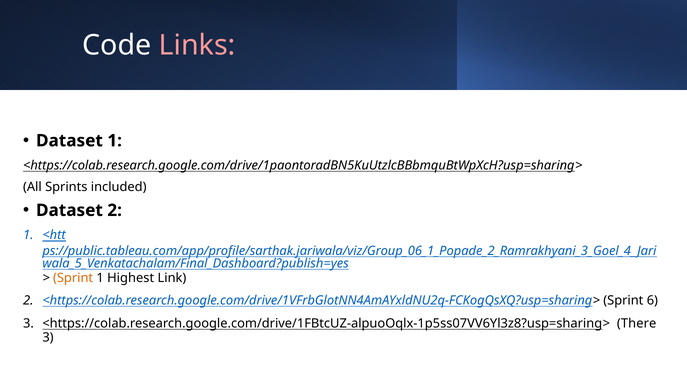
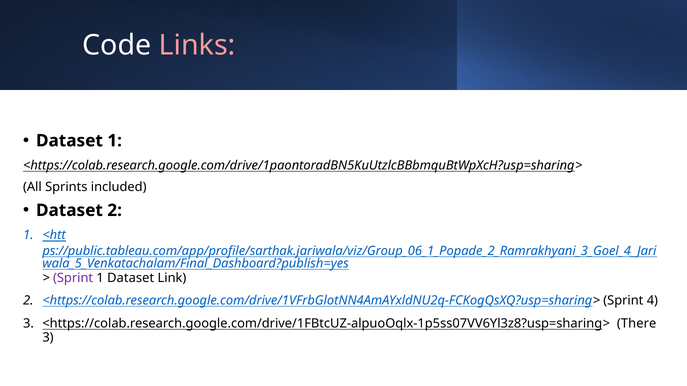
Sprint at (73, 278) colour: orange -> purple
1 Highest: Highest -> Dataset
6: 6 -> 4
